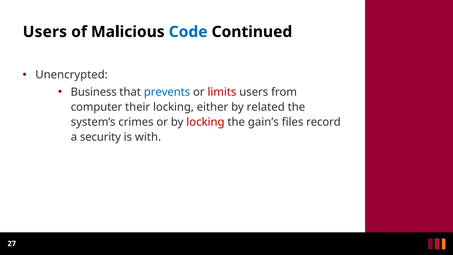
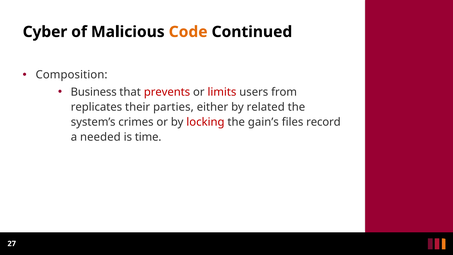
Users at (45, 32): Users -> Cyber
Code colour: blue -> orange
Unencrypted: Unencrypted -> Composition
prevents colour: blue -> red
computer: computer -> replicates
their locking: locking -> parties
security: security -> needed
with: with -> time
